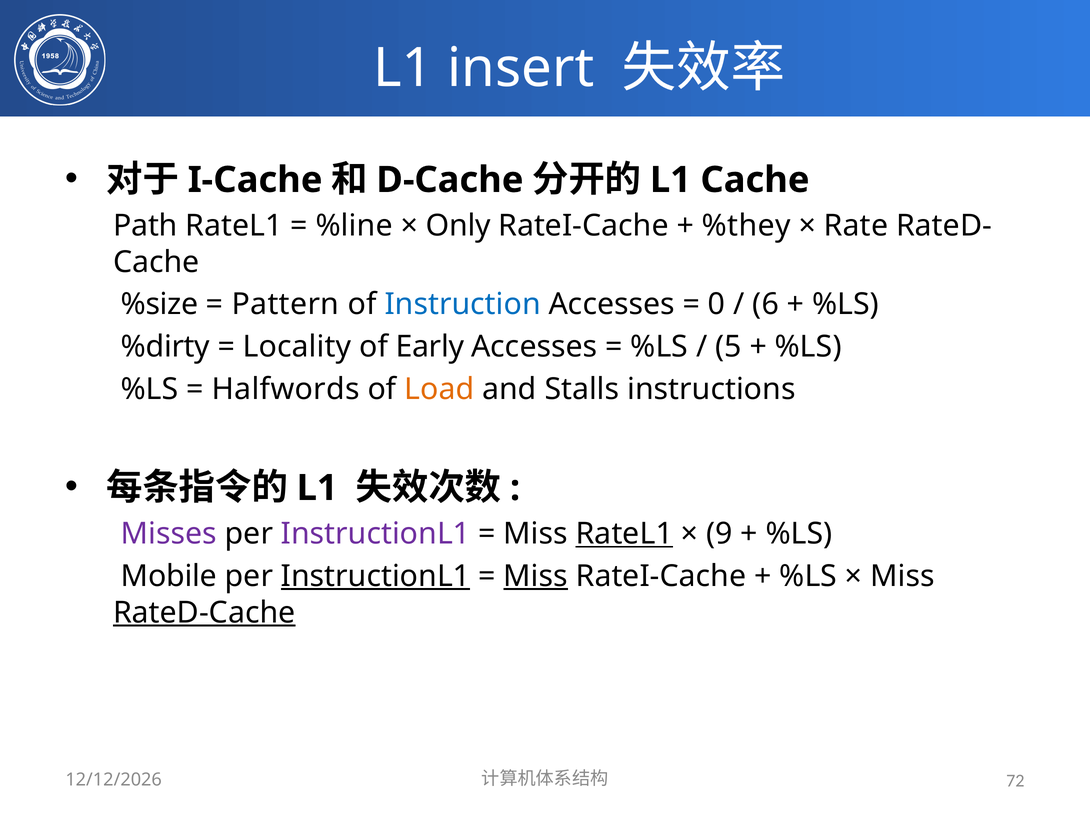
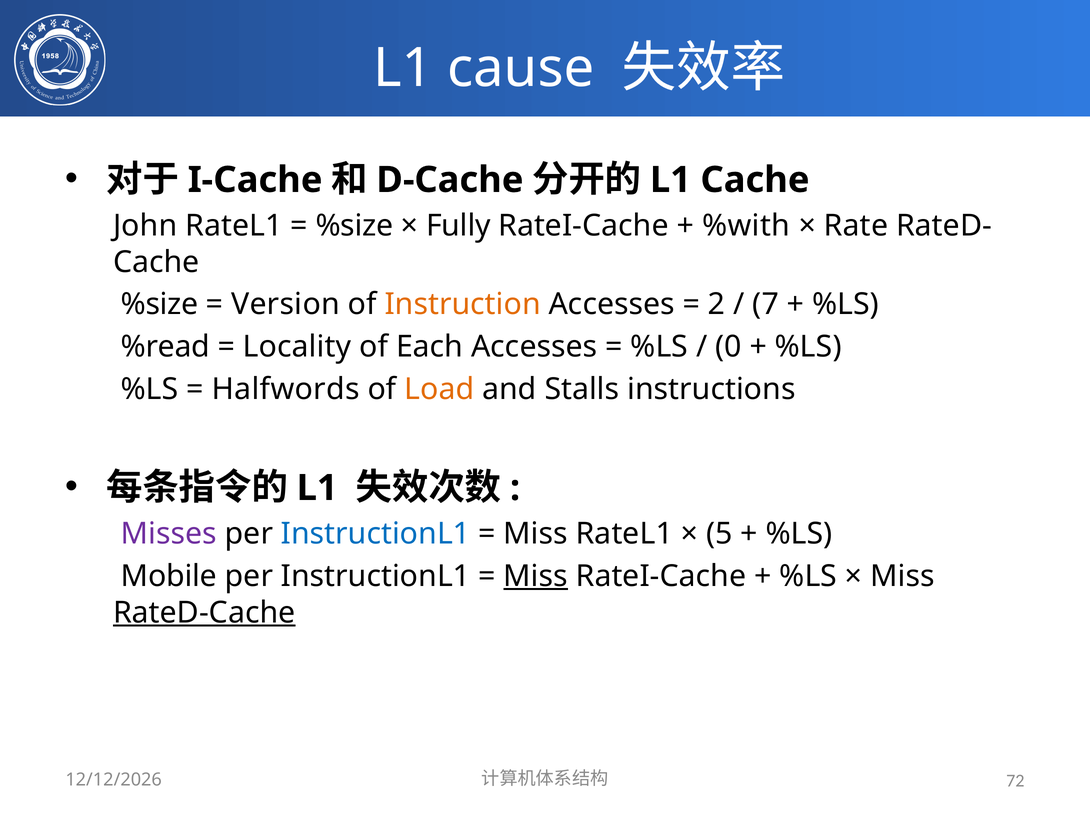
insert: insert -> cause
Path: Path -> John
%line at (354, 225): %line -> %size
Only: Only -> Fully
%they: %they -> %with
Pattern: Pattern -> Version
Instruction colour: blue -> orange
0: 0 -> 2
6: 6 -> 7
%dirty: %dirty -> %read
Early: Early -> Each
5: 5 -> 0
InstructionL1 at (376, 533) colour: purple -> blue
RateL1 at (624, 533) underline: present -> none
9: 9 -> 5
InstructionL1 at (376, 576) underline: present -> none
